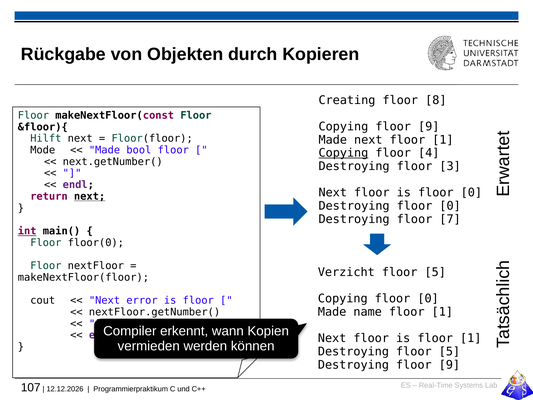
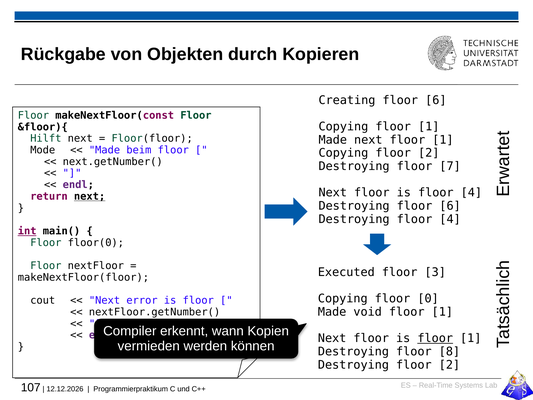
Creating floor 8: 8 -> 6
Copying floor 9: 9 -> 1
bool: bool -> beim
Copying at (343, 153) underline: present -> none
4 at (429, 153): 4 -> 2
3: 3 -> 7
is floor 0: 0 -> 4
Destroying floor 0: 0 -> 6
Destroying floor 7: 7 -> 4
Verzicht: Verzicht -> Executed
5 at (435, 272): 5 -> 3
name: name -> void
floor at (435, 338) underline: none -> present
Destroying floor 5: 5 -> 8
Destroying floor 9: 9 -> 2
